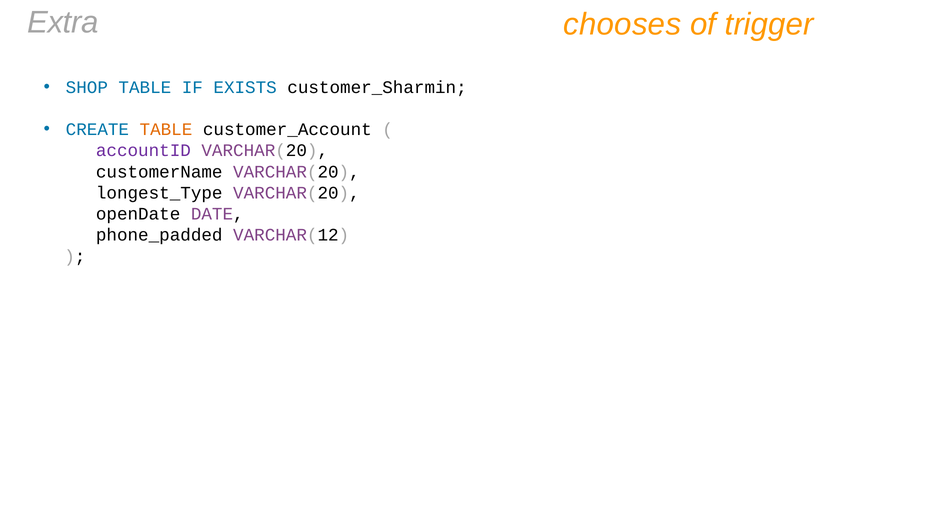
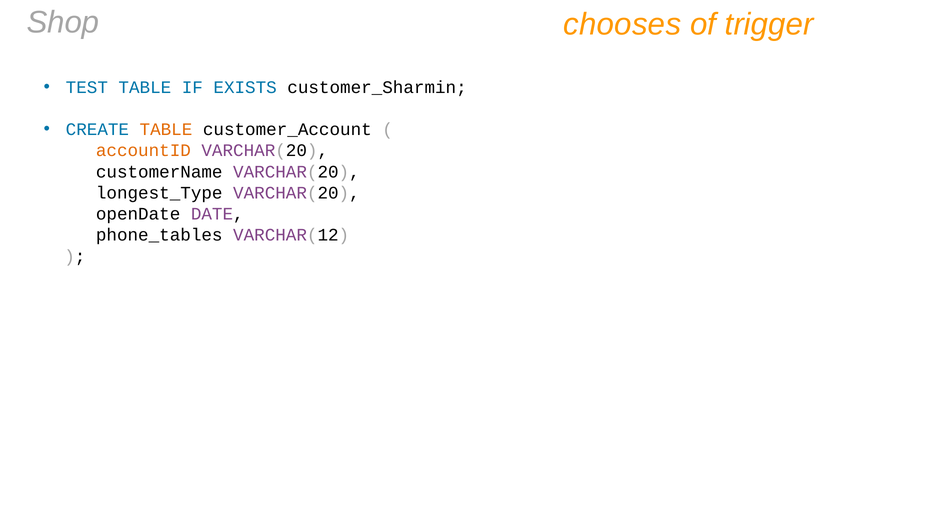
Extra: Extra -> Shop
SHOP: SHOP -> TEST
accountID colour: purple -> orange
phone_padded: phone_padded -> phone_tables
